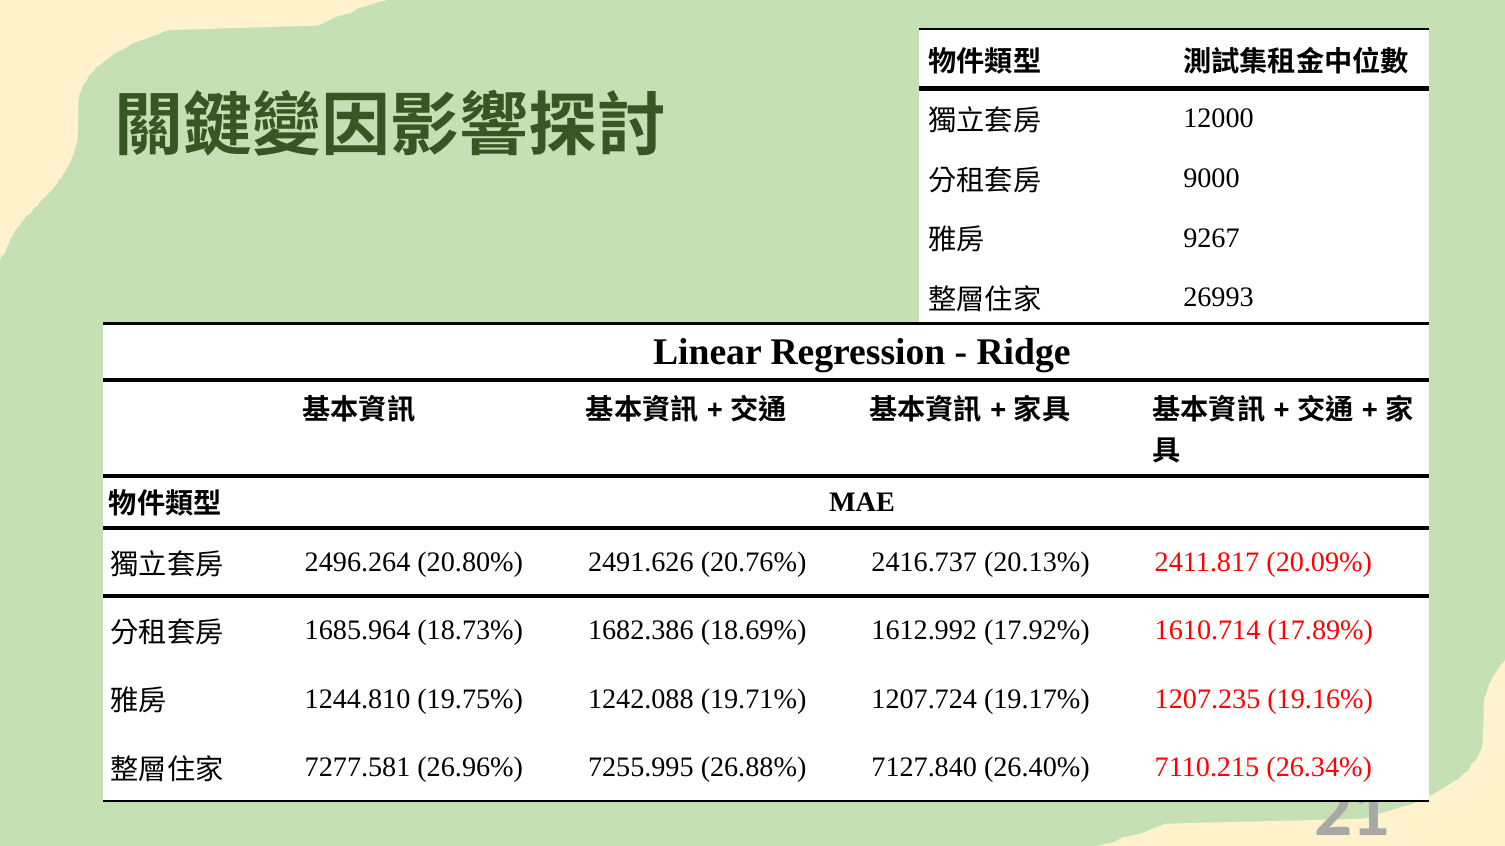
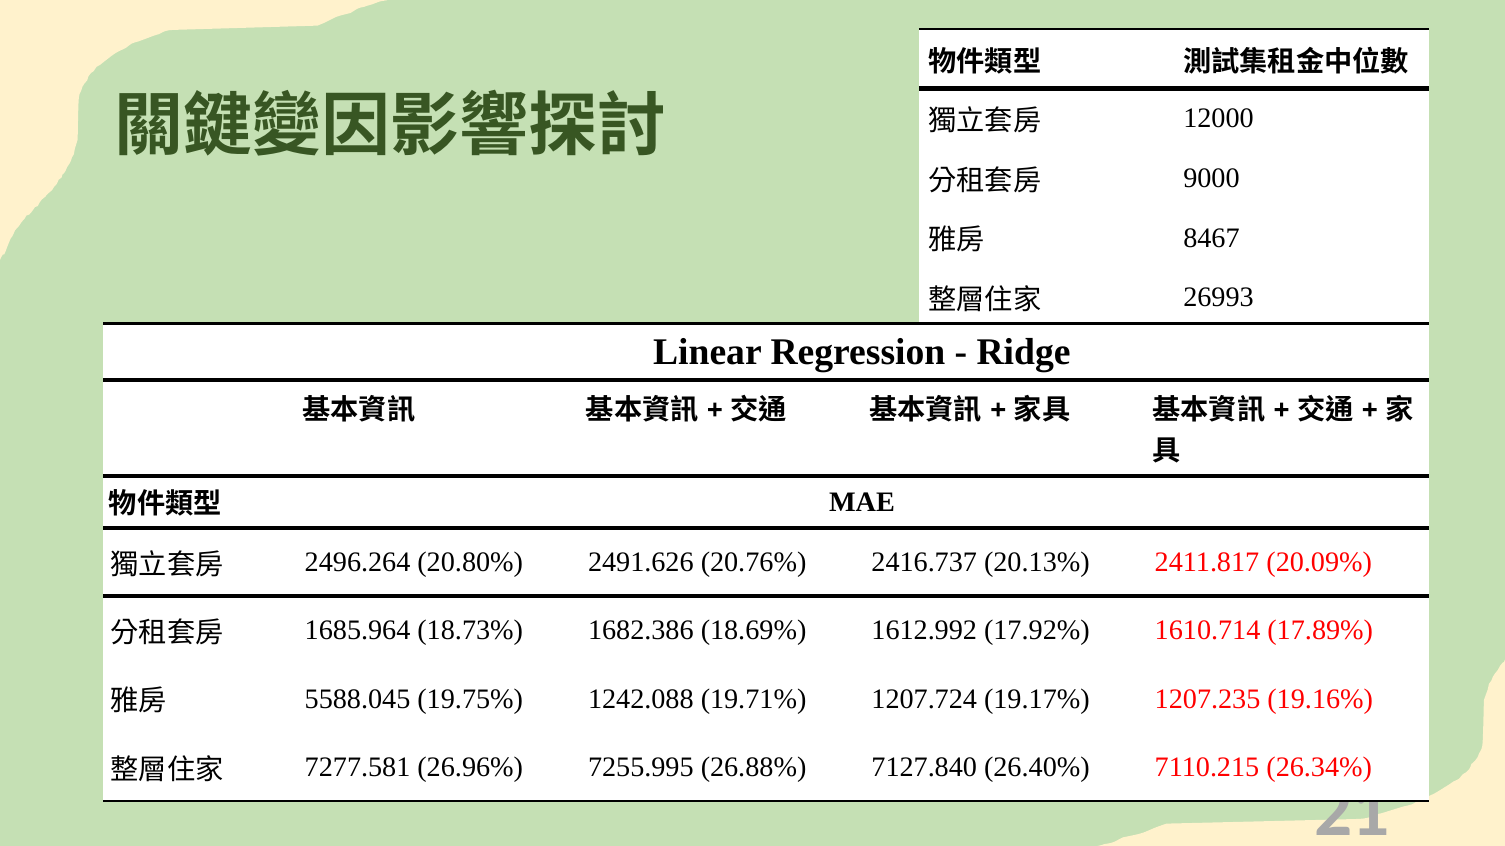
9267: 9267 -> 8467
1244.810: 1244.810 -> 5588.045
